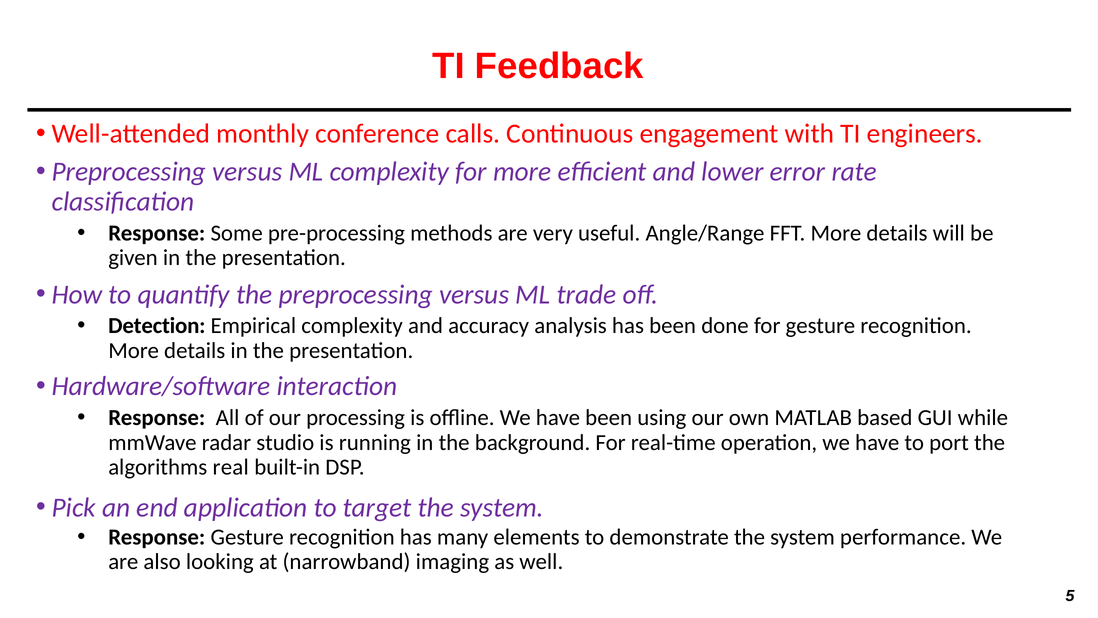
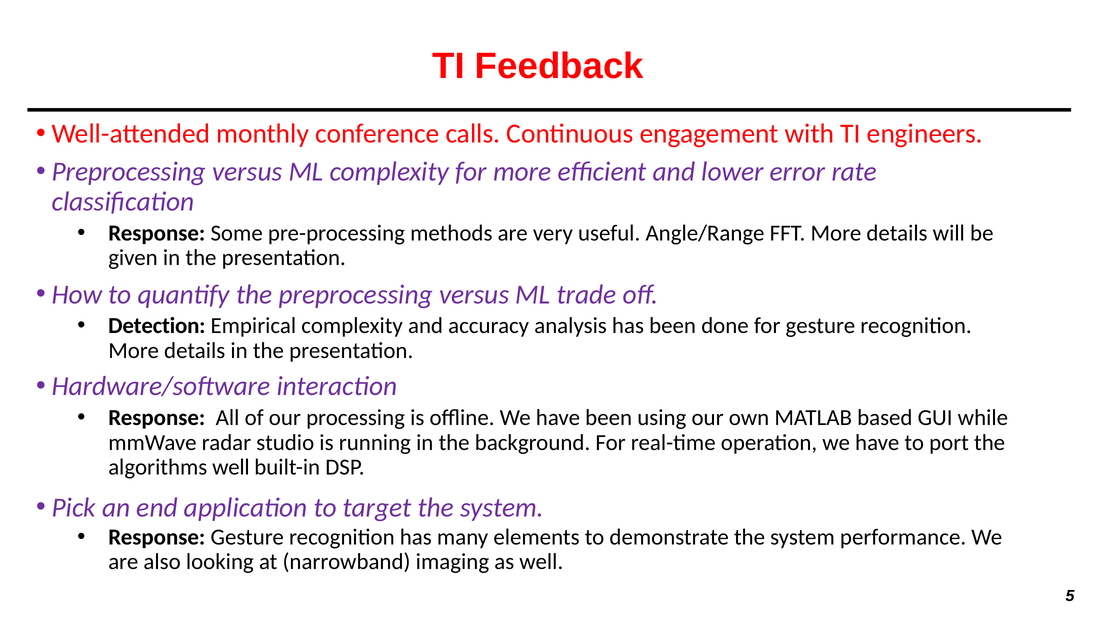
algorithms real: real -> well
